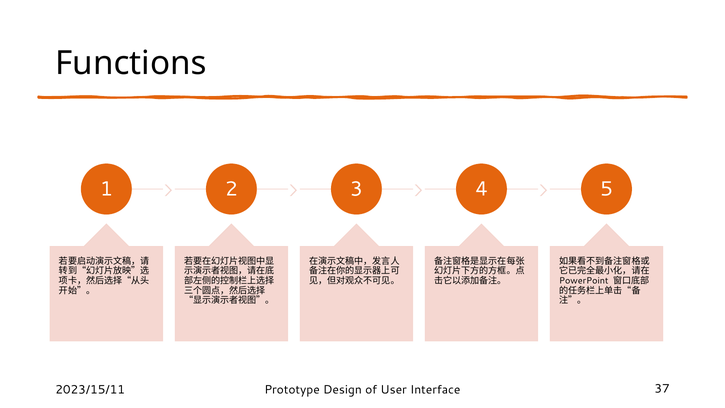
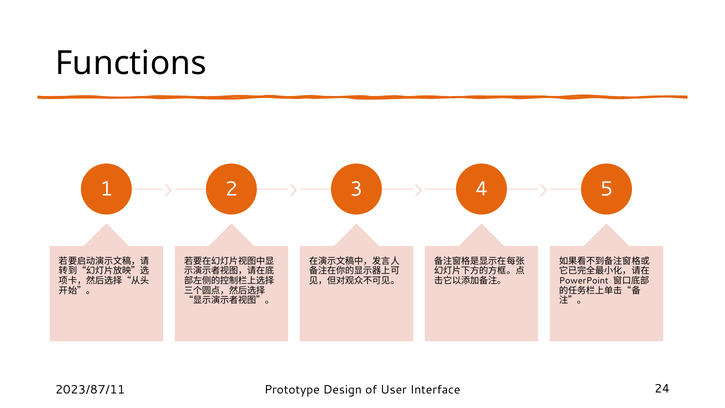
2023/15/11: 2023/15/11 -> 2023/87/11
37: 37 -> 24
